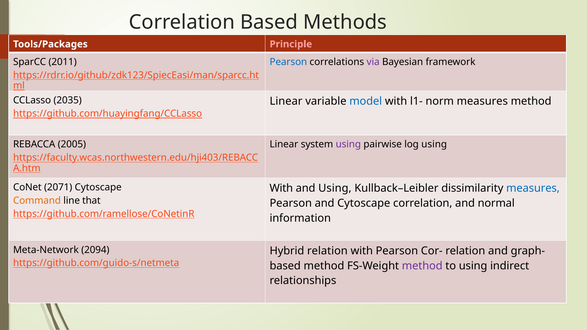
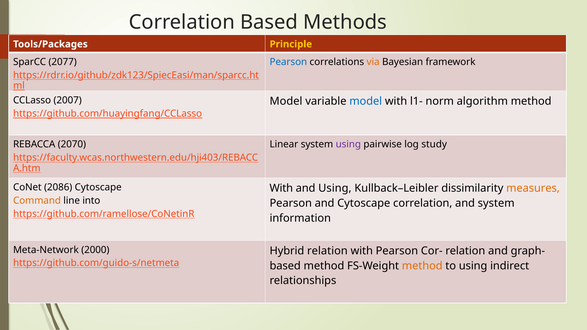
Principle colour: pink -> yellow
2011: 2011 -> 2077
via colour: purple -> orange
2035: 2035 -> 2007
Linear at (286, 101): Linear -> Model
norm measures: measures -> algorithm
2005: 2005 -> 2070
log using: using -> study
2071: 2071 -> 2086
measures at (533, 188) colour: blue -> orange
that: that -> into
and normal: normal -> system
2094: 2094 -> 2000
method at (422, 266) colour: purple -> orange
